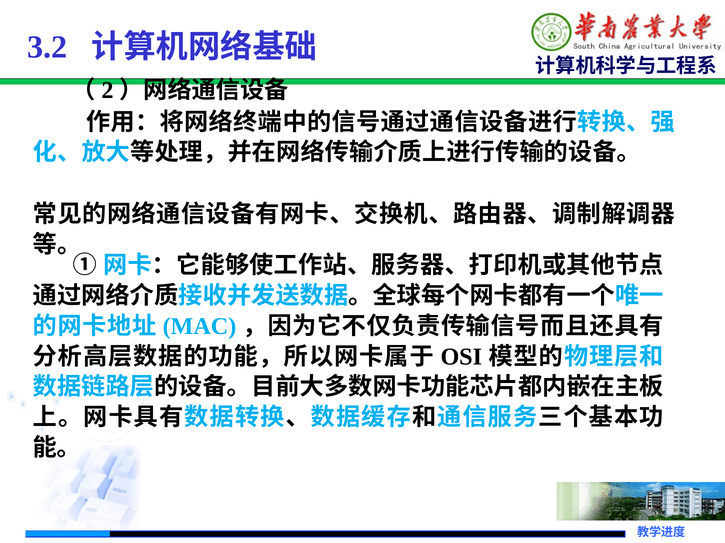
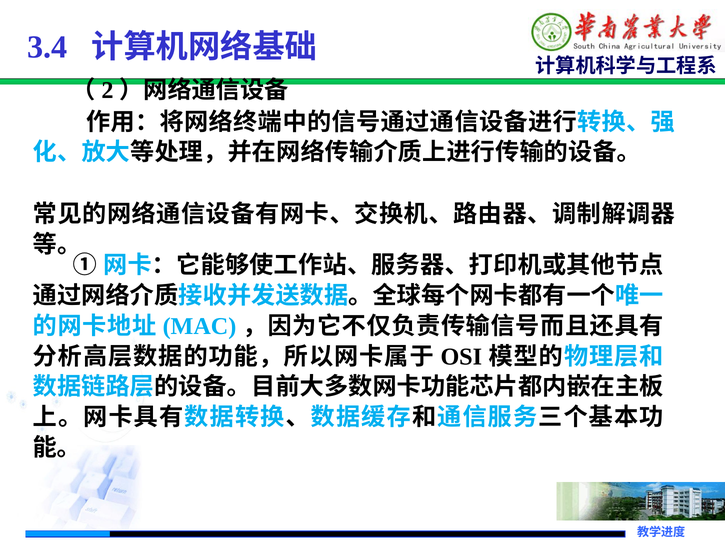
3.2: 3.2 -> 3.4
